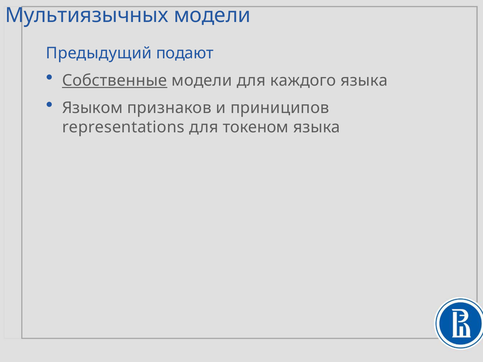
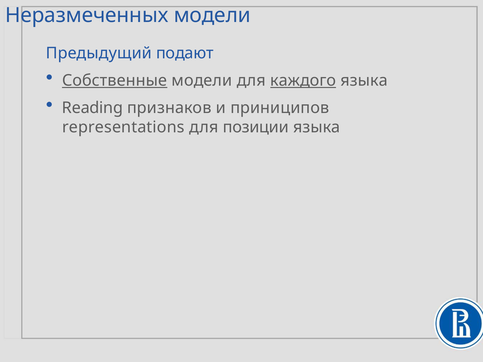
Мультиязычных: Мультиязычных -> Неразмеченных
каждого underline: none -> present
Языком: Языком -> Reading
токеном: токеном -> позиции
